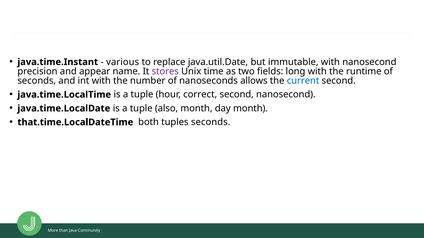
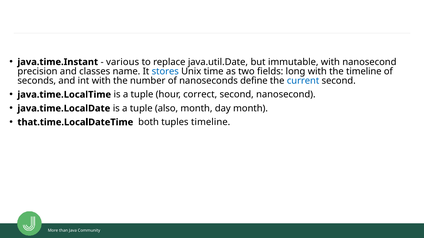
appear: appear -> classes
stores colour: purple -> blue
the runtime: runtime -> timeline
allows: allows -> define
tuples seconds: seconds -> timeline
